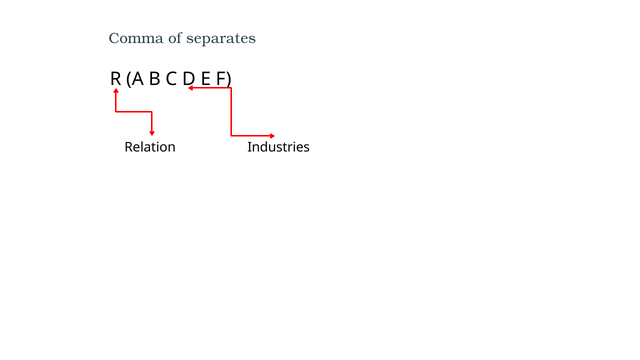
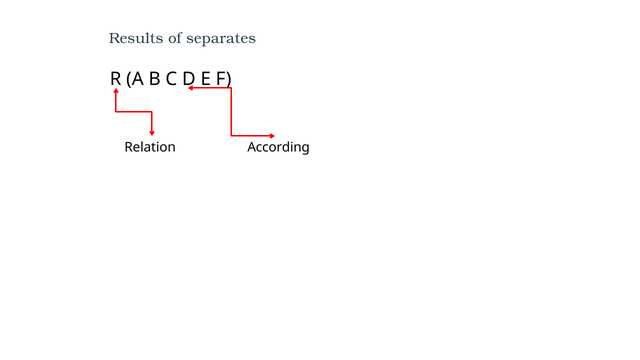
Comma: Comma -> Results
Industries: Industries -> According
